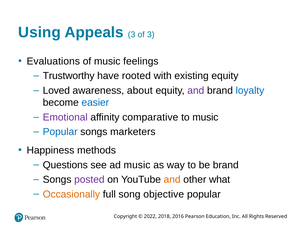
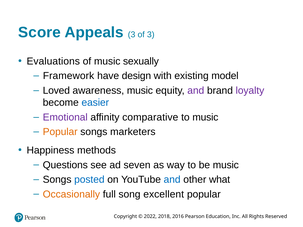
Using: Using -> Score
feelings: feelings -> sexually
Trustworthy: Trustworthy -> Framework
rooted: rooted -> design
existing equity: equity -> model
awareness about: about -> music
loyalty colour: blue -> purple
Popular at (60, 132) colour: blue -> orange
ad music: music -> seven
be brand: brand -> music
posted colour: purple -> blue
and at (172, 180) colour: orange -> blue
objective: objective -> excellent
